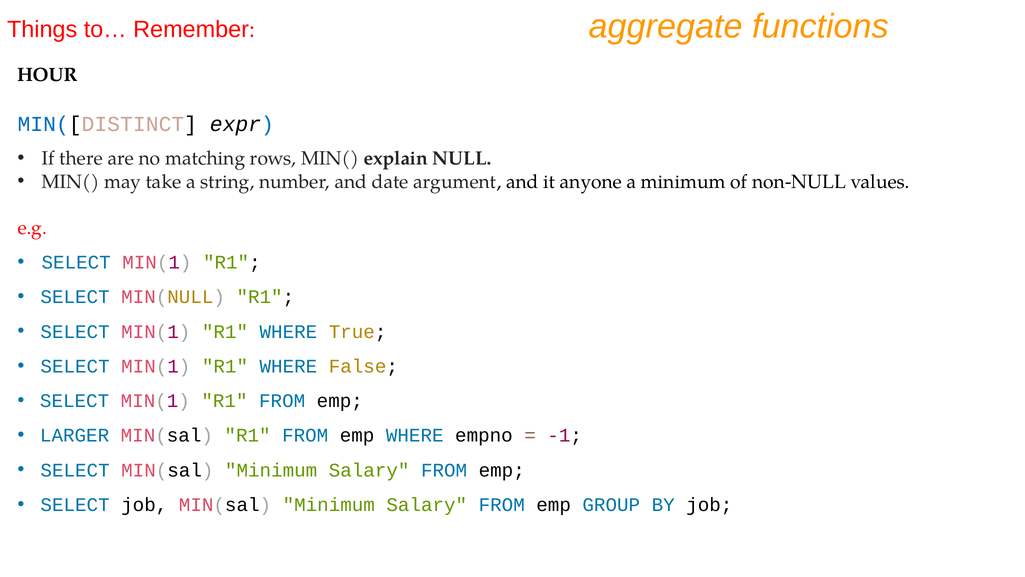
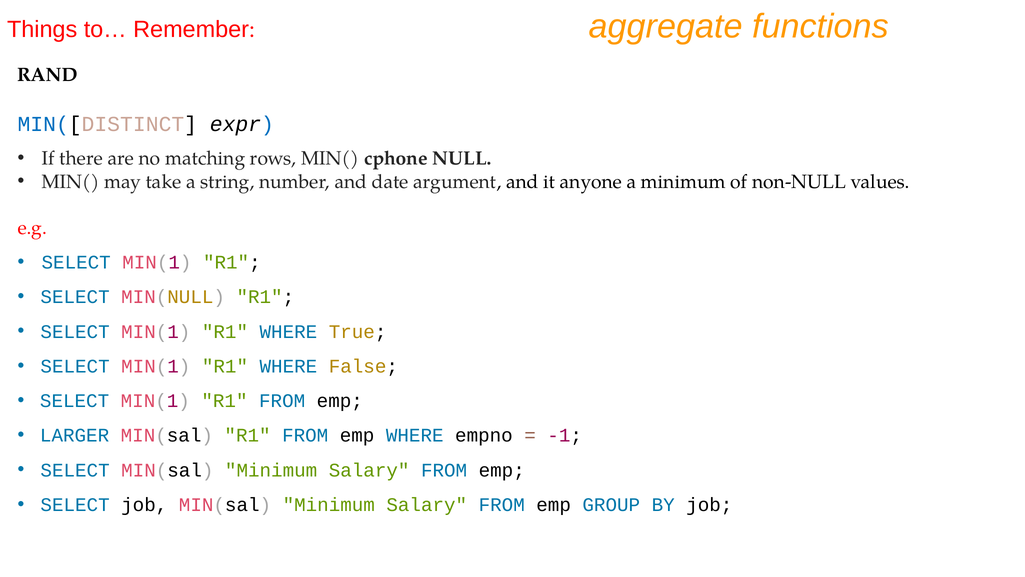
HOUR: HOUR -> RAND
explain: explain -> cphone
